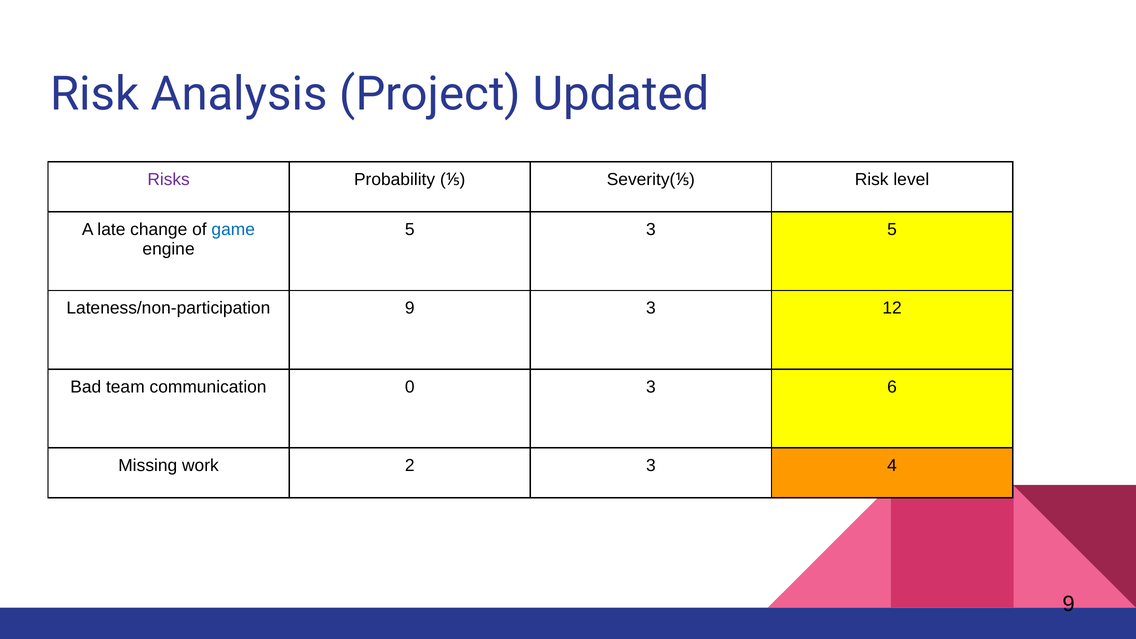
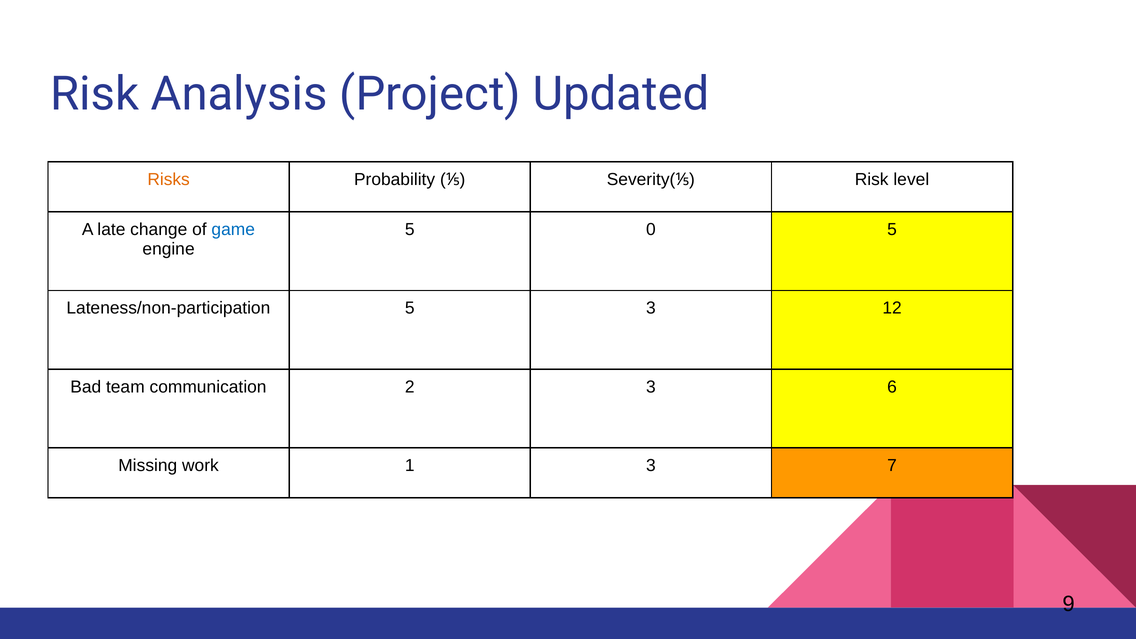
Risks colour: purple -> orange
5 3: 3 -> 0
Lateness/non-participation 9: 9 -> 5
0: 0 -> 2
2: 2 -> 1
4: 4 -> 7
